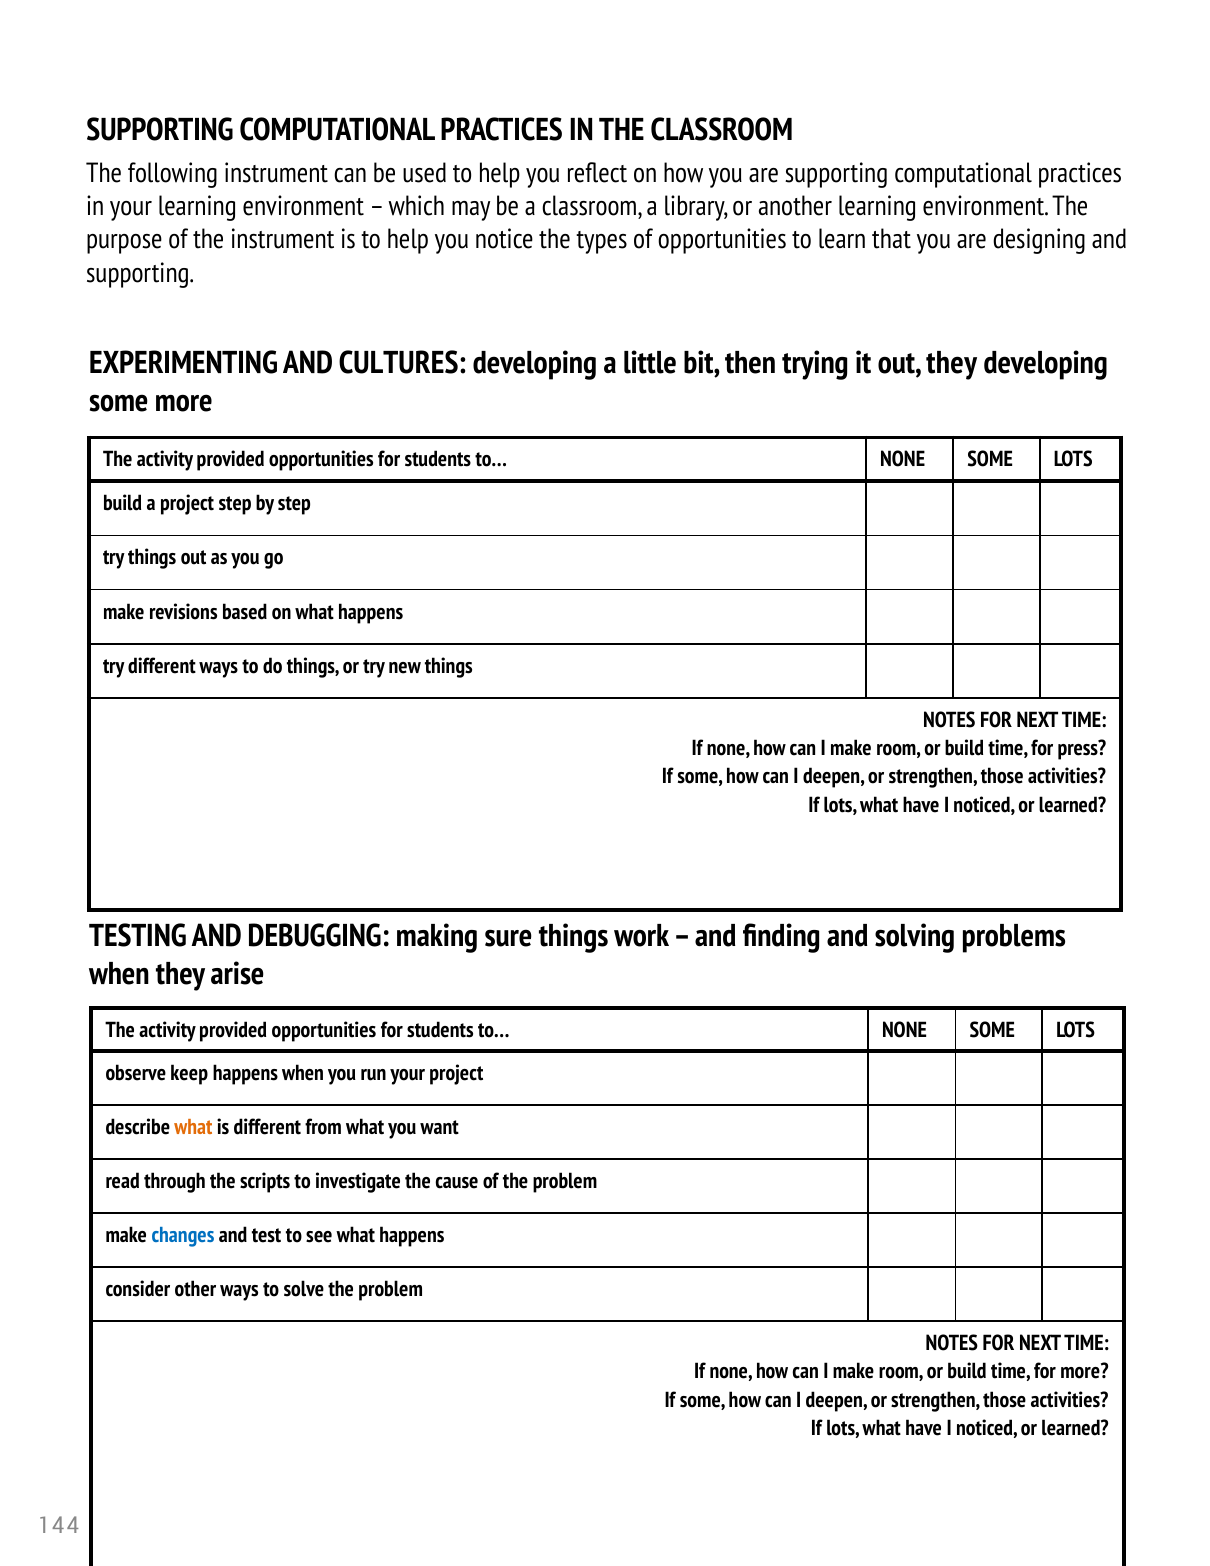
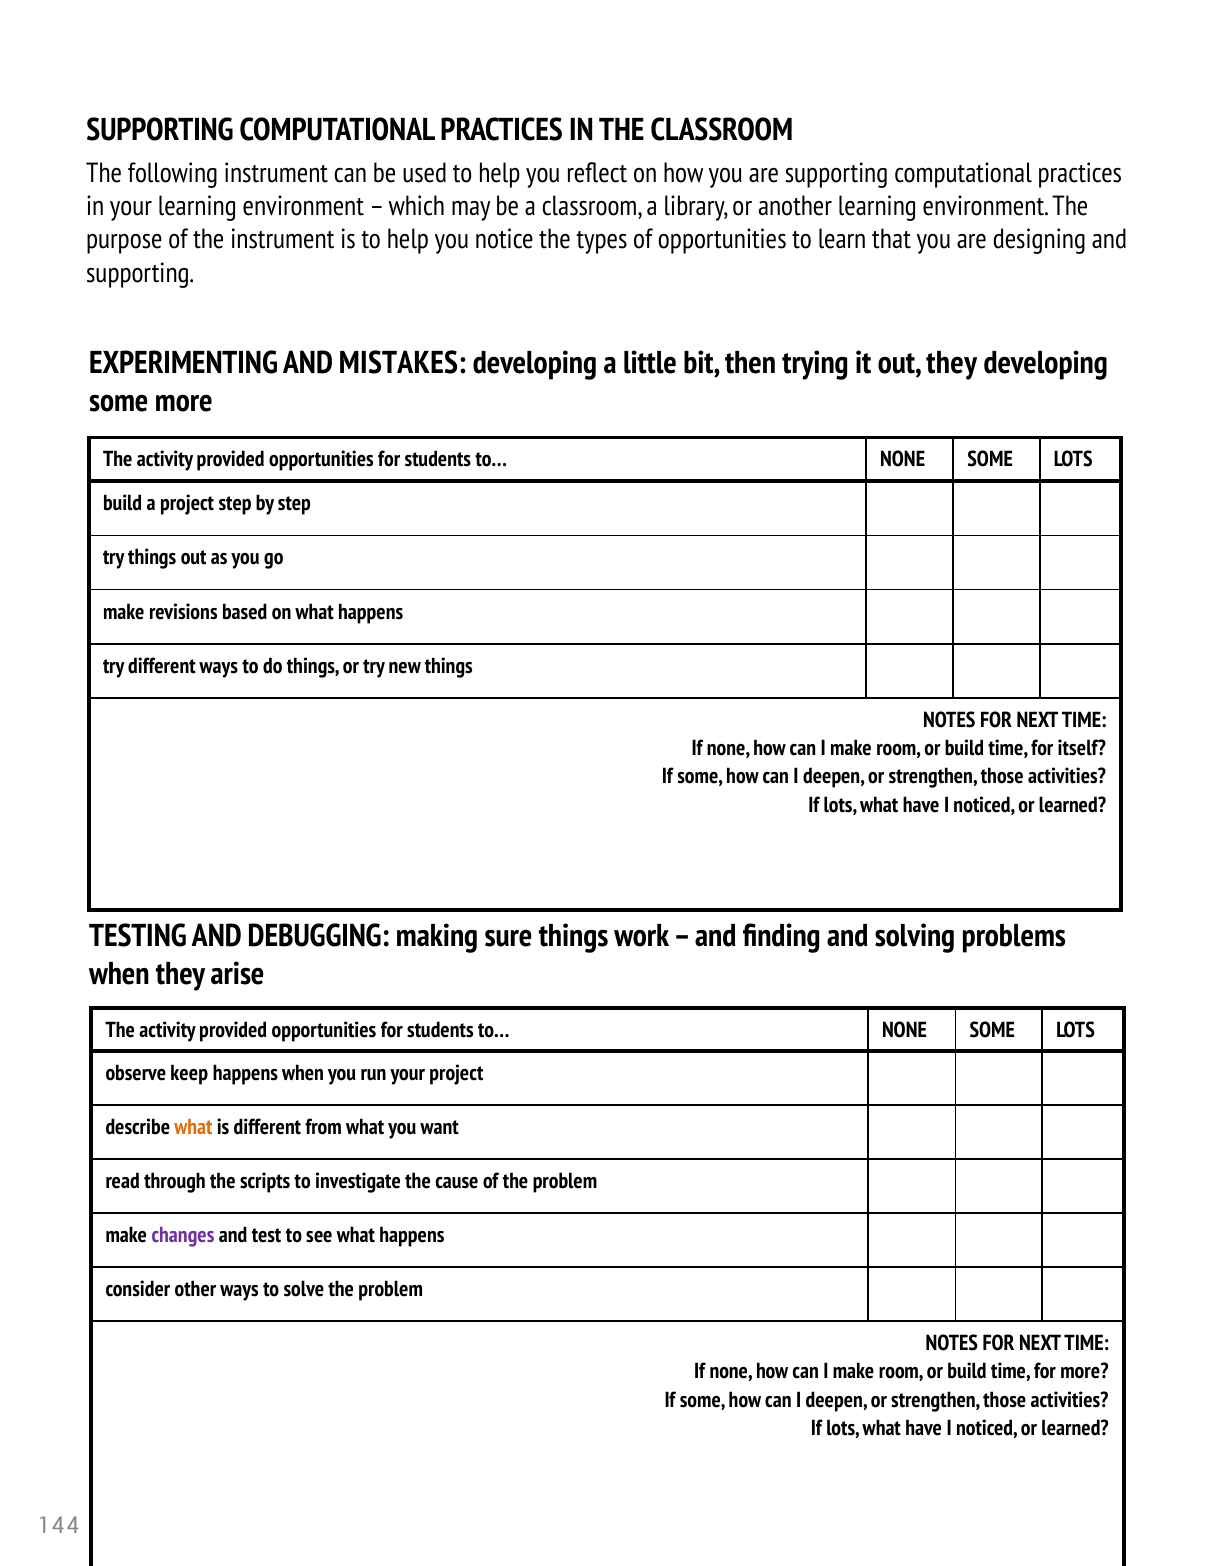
CULTURES: CULTURES -> MISTAKES
press: press -> itself
changes colour: blue -> purple
